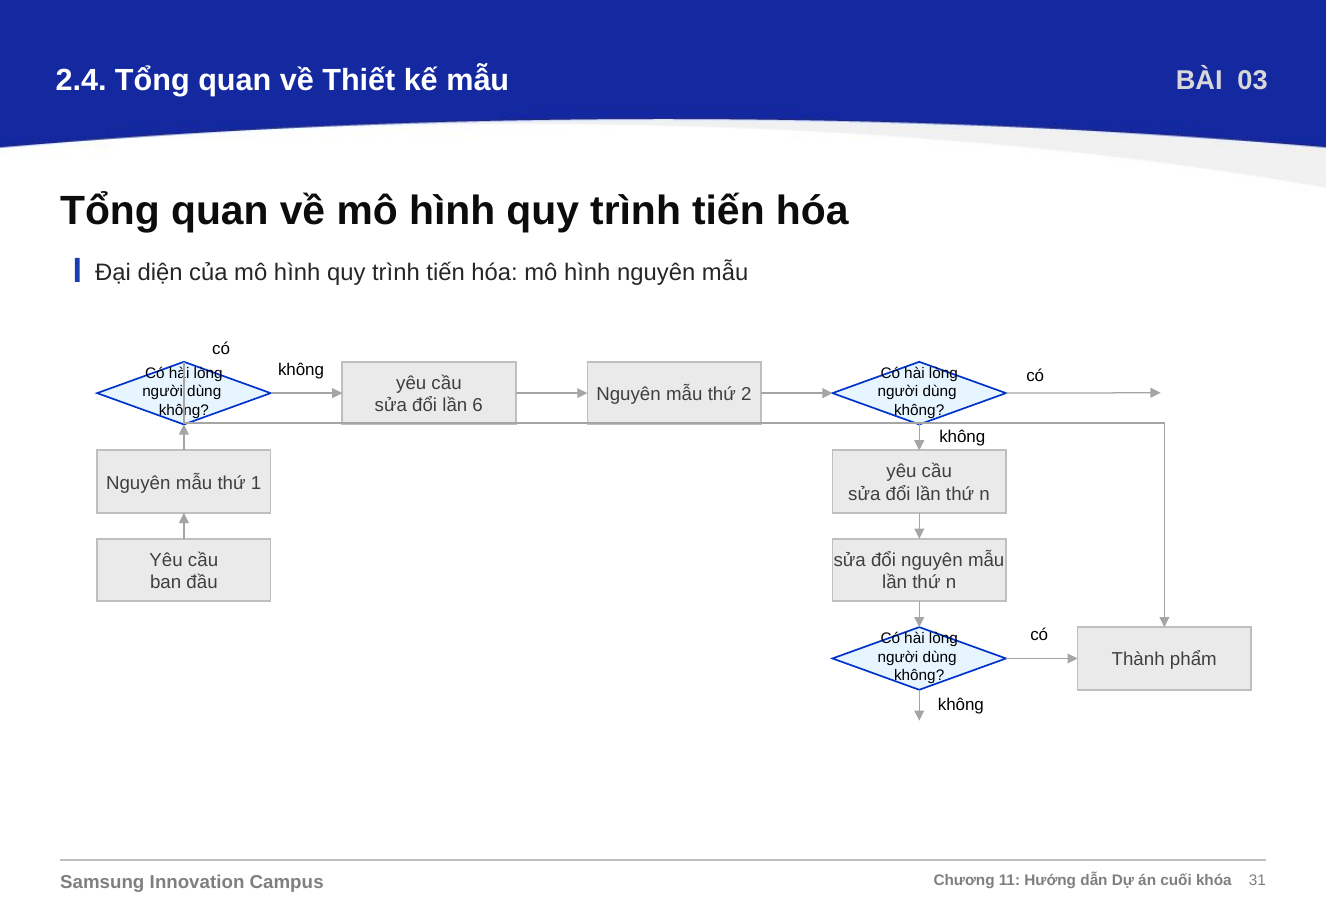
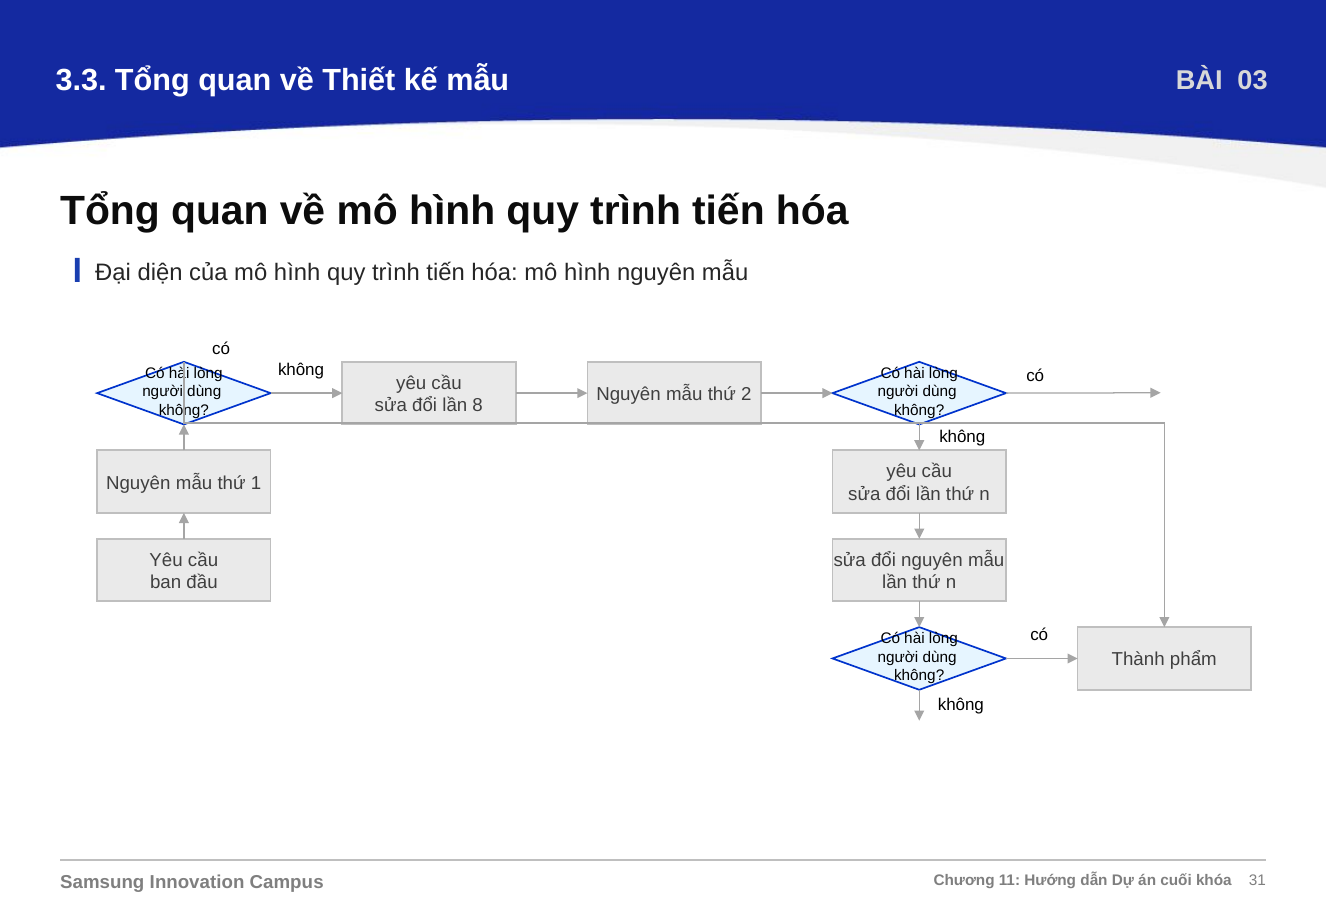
2.4: 2.4 -> 3.3
6: 6 -> 8
